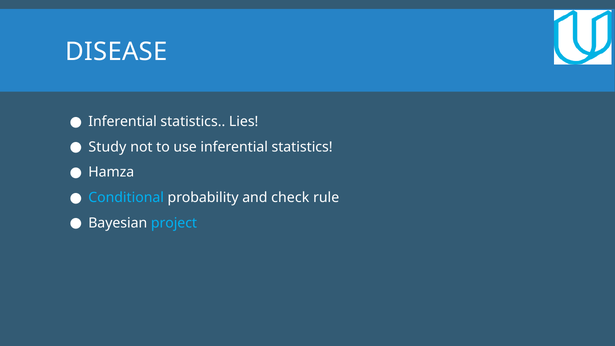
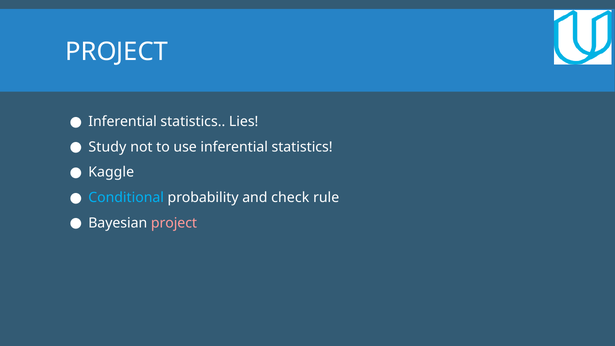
DISEASE at (116, 52): DISEASE -> PROJECT
Hamza: Hamza -> Kaggle
project at (174, 223) colour: light blue -> pink
